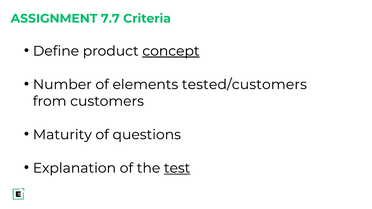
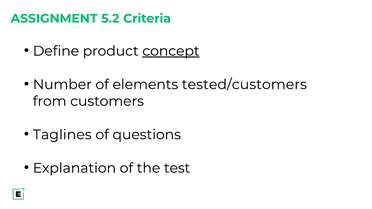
7.7: 7.7 -> 5.2
Maturity: Maturity -> Taglines
test underline: present -> none
